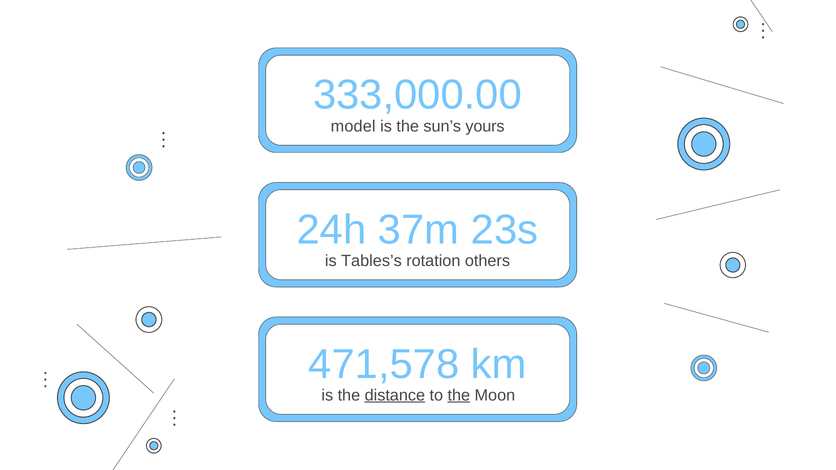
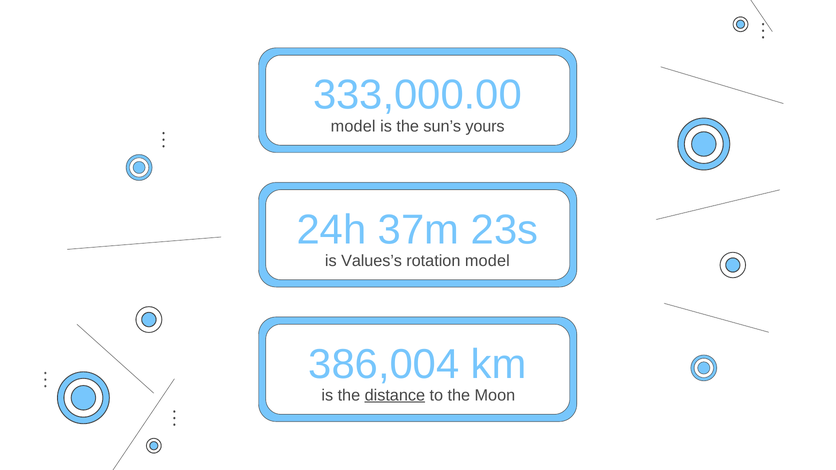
Tables’s: Tables’s -> Values’s
rotation others: others -> model
471,578: 471,578 -> 386,004
the at (459, 395) underline: present -> none
